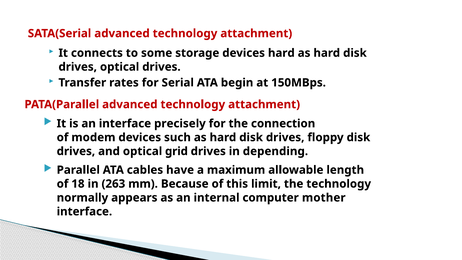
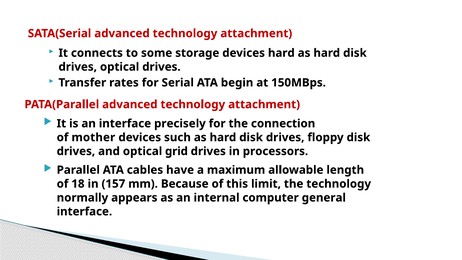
modem: modem -> mother
depending: depending -> processors
263: 263 -> 157
mother: mother -> general
